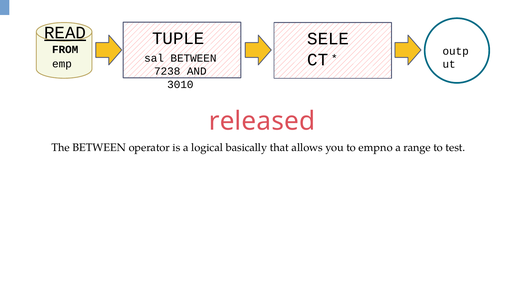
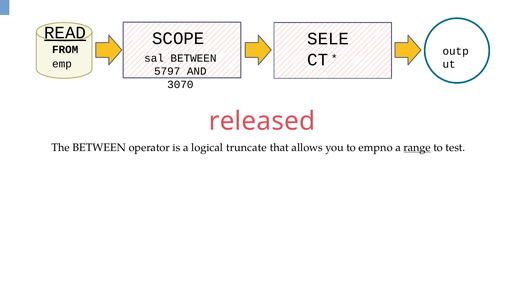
TUPLE: TUPLE -> SCOPE
7238: 7238 -> 5797
3010: 3010 -> 3070
basically: basically -> truncate
range underline: none -> present
